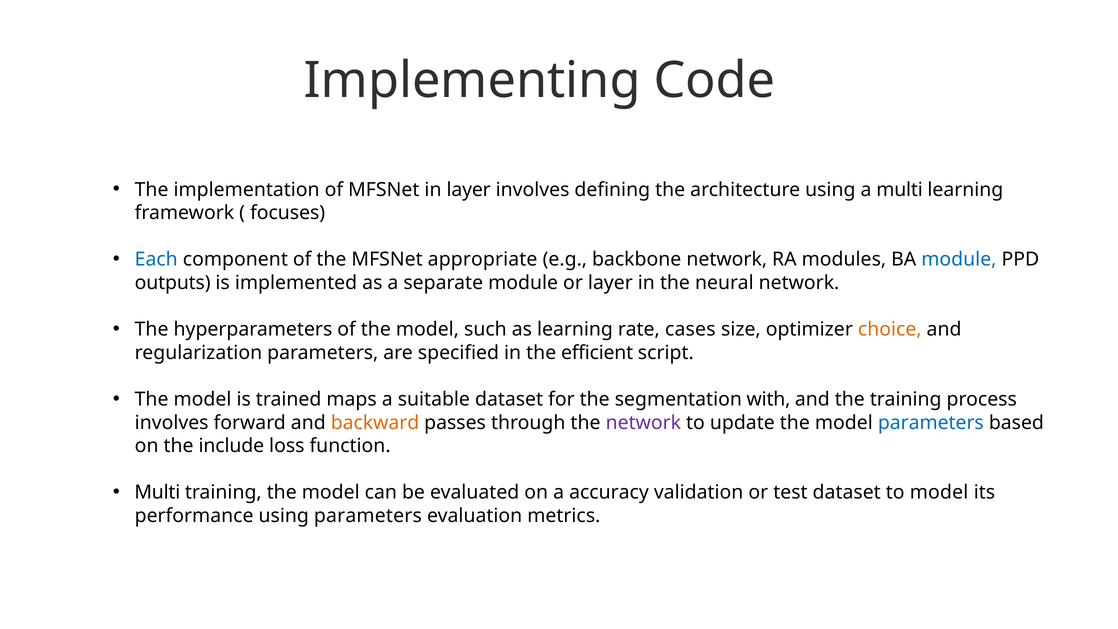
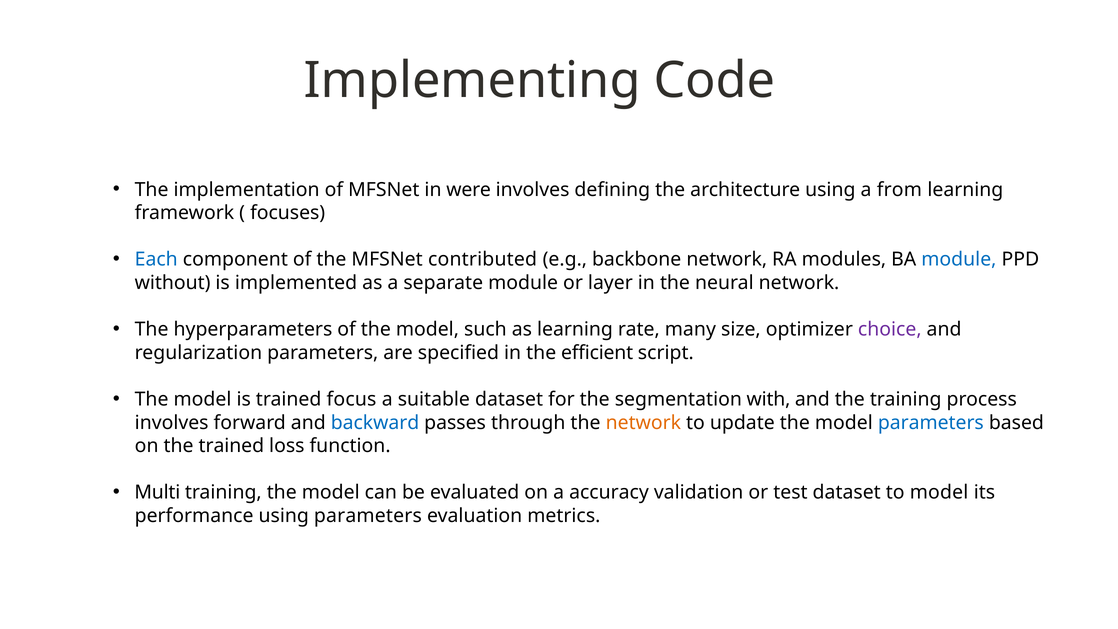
in layer: layer -> were
a multi: multi -> from
appropriate: appropriate -> contributed
outputs: outputs -> without
cases: cases -> many
choice colour: orange -> purple
maps: maps -> focus
backward colour: orange -> blue
network at (643, 423) colour: purple -> orange
the include: include -> trained
